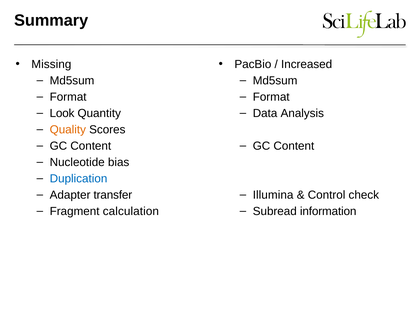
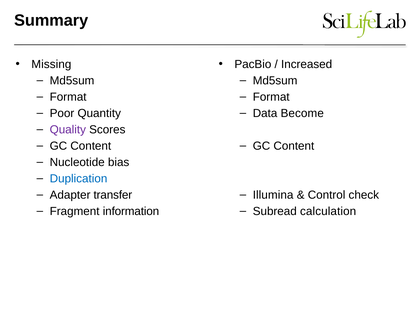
Look: Look -> Poor
Analysis: Analysis -> Become
Quality colour: orange -> purple
calculation: calculation -> information
information: information -> calculation
